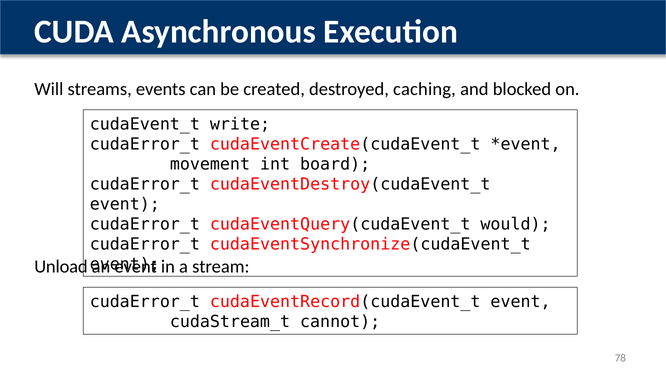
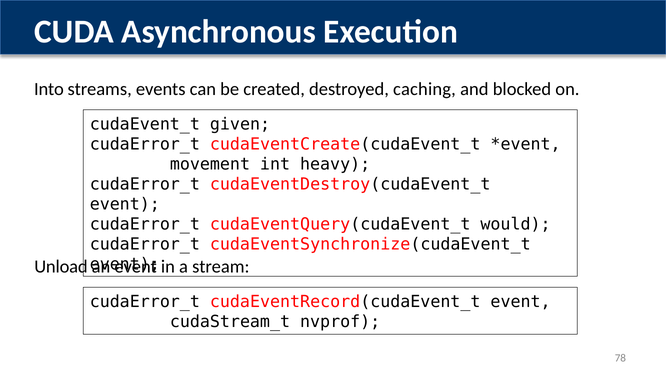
Will: Will -> Into
write: write -> given
board: board -> heavy
cannot: cannot -> nvprof
